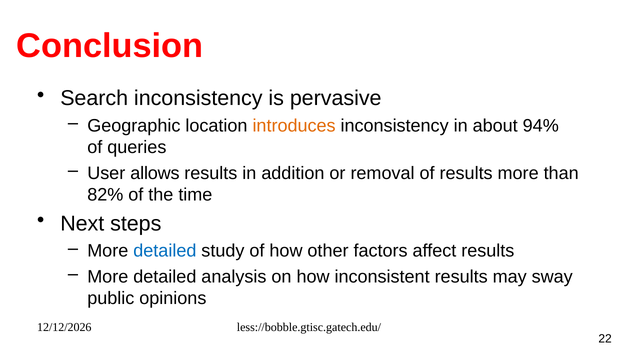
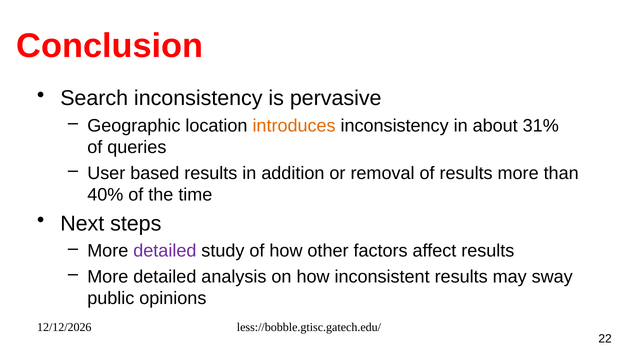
94%: 94% -> 31%
allows: allows -> based
82%: 82% -> 40%
detailed at (165, 251) colour: blue -> purple
